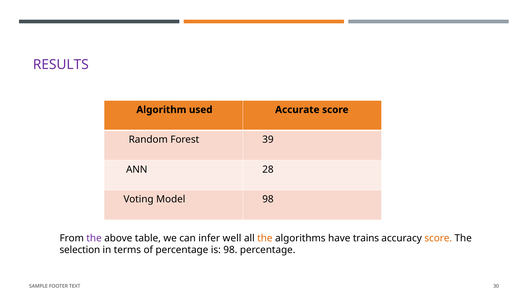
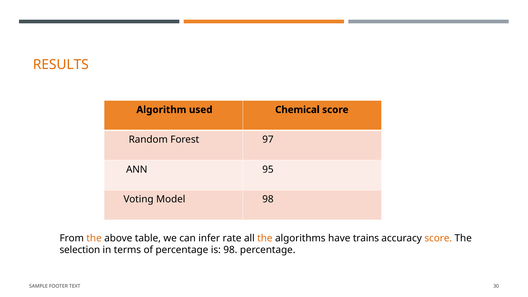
RESULTS colour: purple -> orange
Accurate: Accurate -> Chemical
39: 39 -> 97
28: 28 -> 95
the at (94, 238) colour: purple -> orange
well: well -> rate
